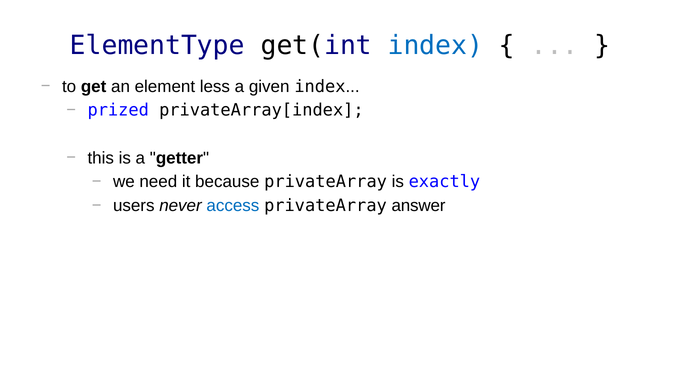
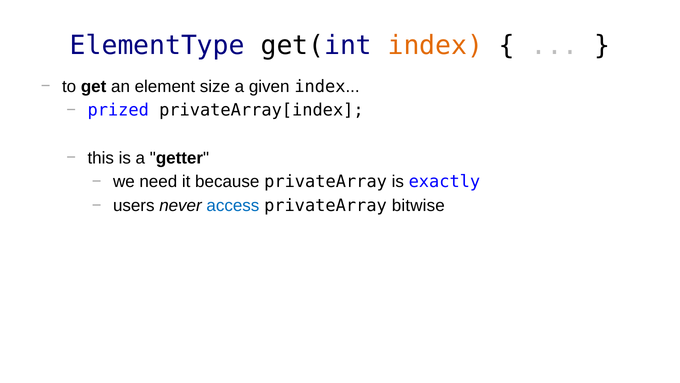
index at (435, 46) colour: blue -> orange
less: less -> size
answer: answer -> bitwise
